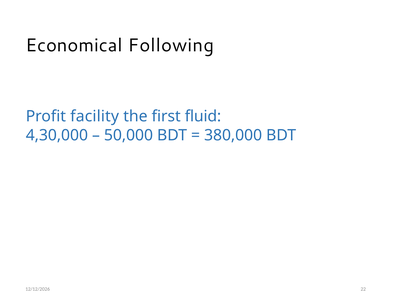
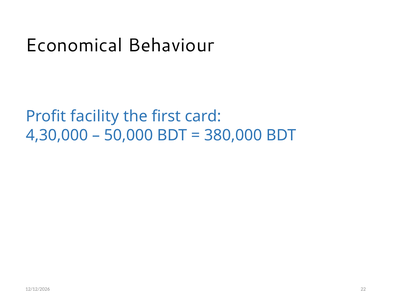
Following: Following -> Behaviour
fluid: fluid -> card
